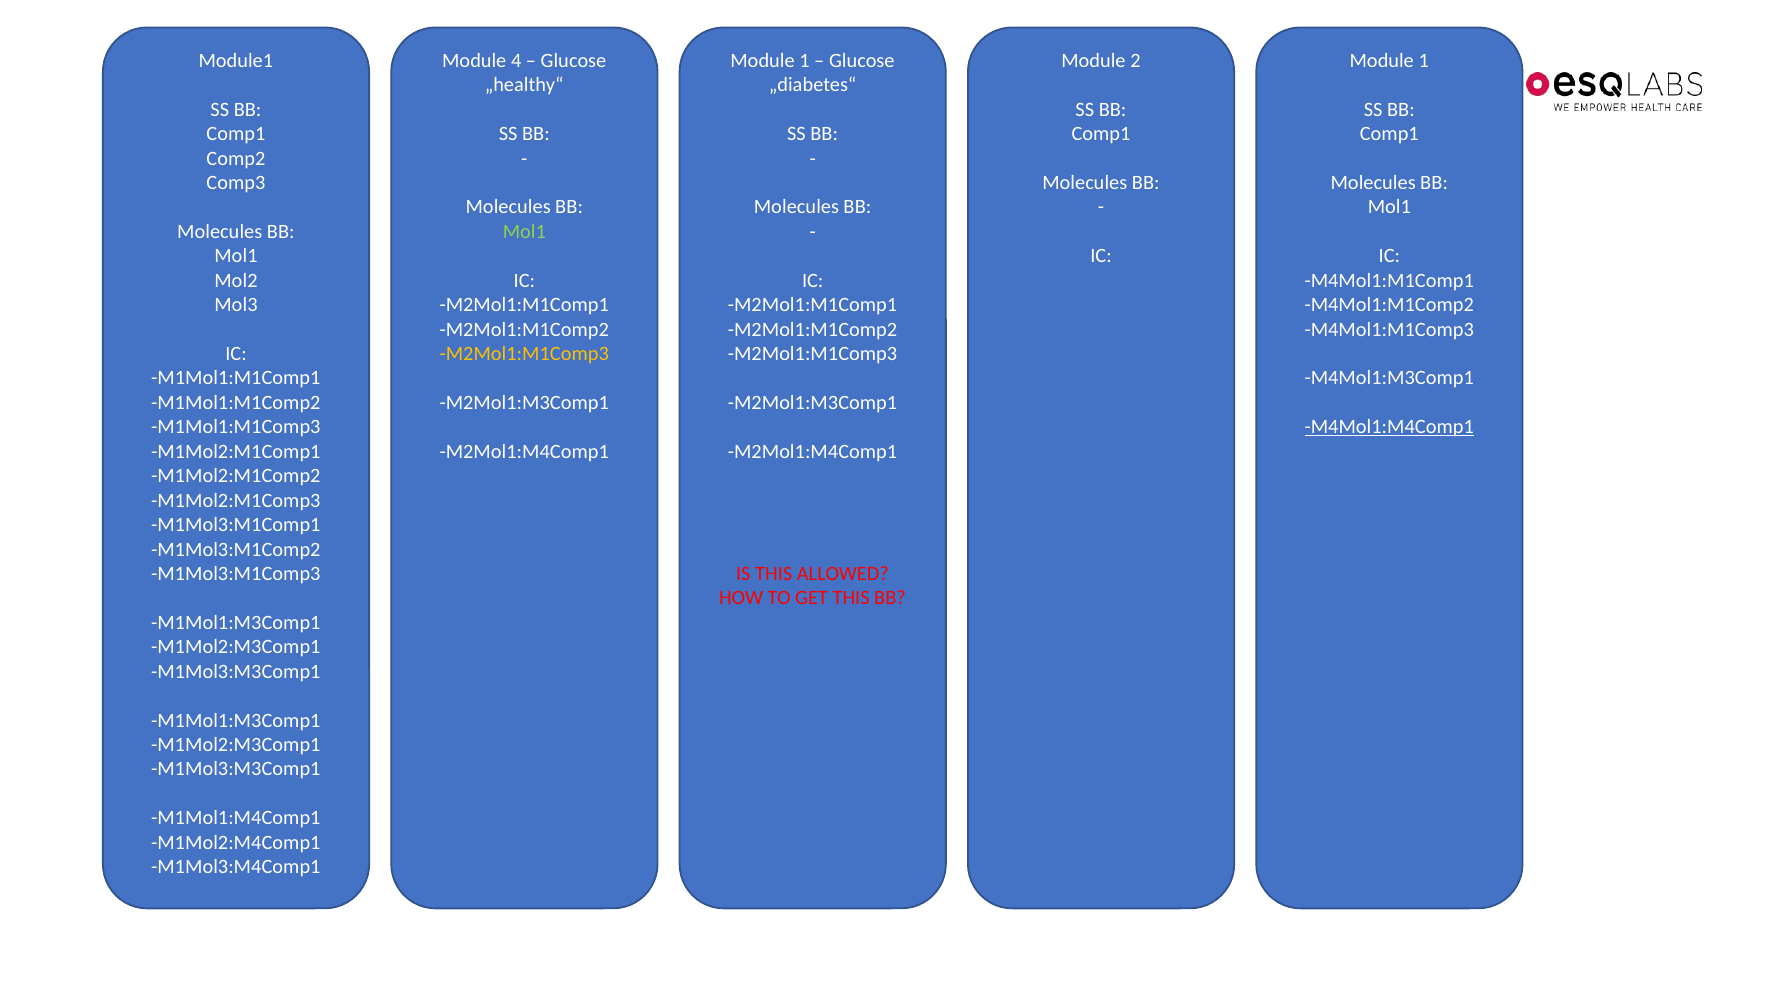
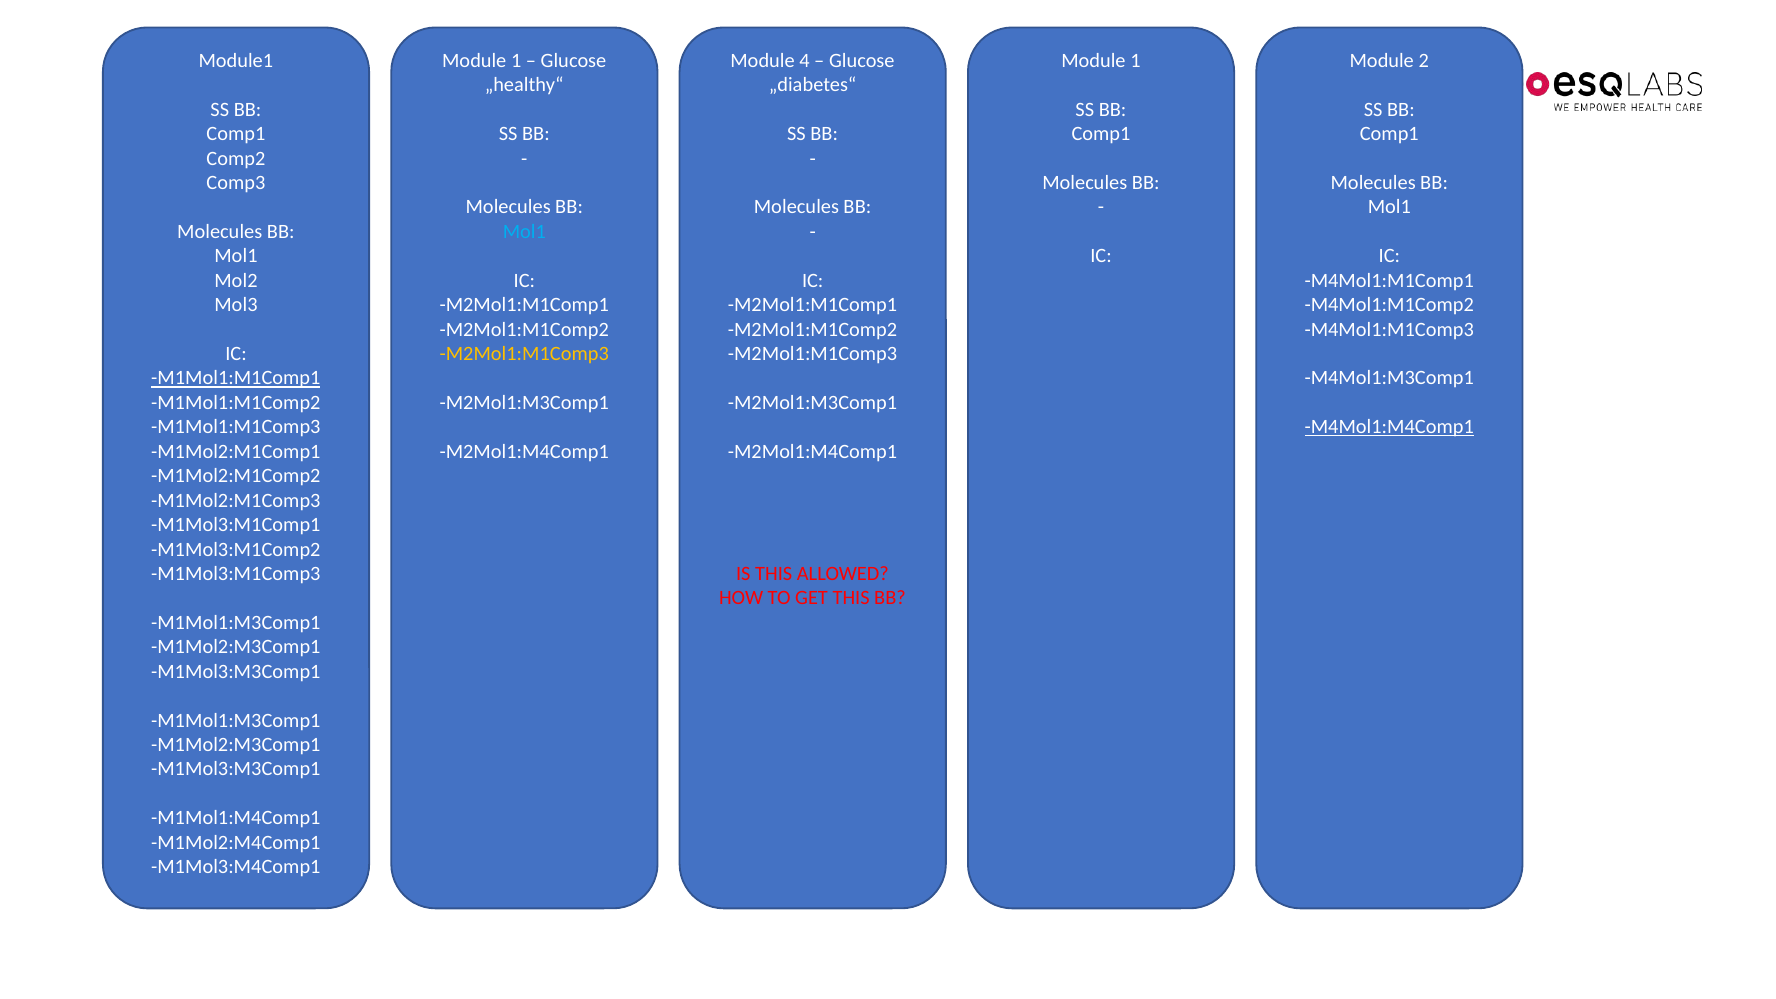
4 at (516, 61): 4 -> 1
1 at (805, 61): 1 -> 4
2 at (1135, 61): 2 -> 1
1 at (1424, 61): 1 -> 2
Mol1 at (524, 232) colour: light green -> light blue
M1Mol1:M1Comp1 underline: none -> present
